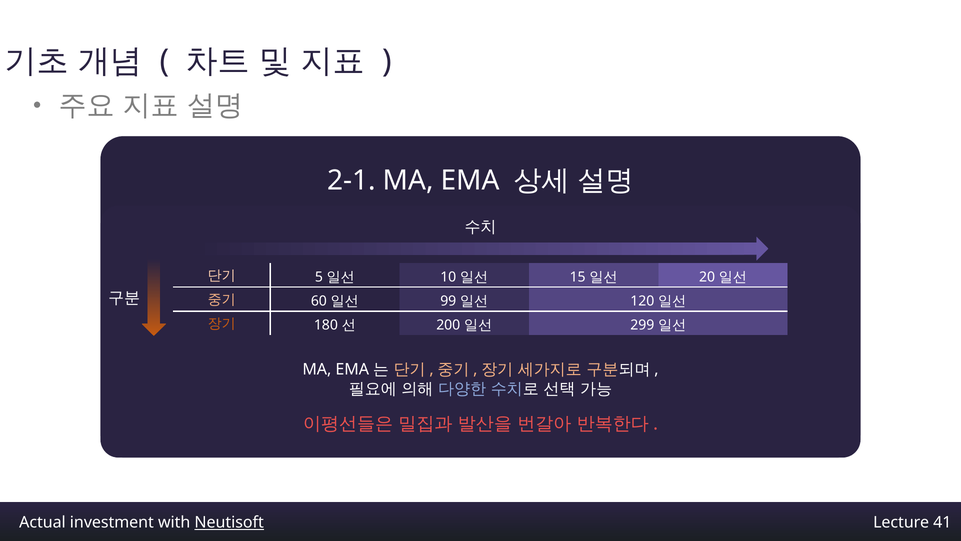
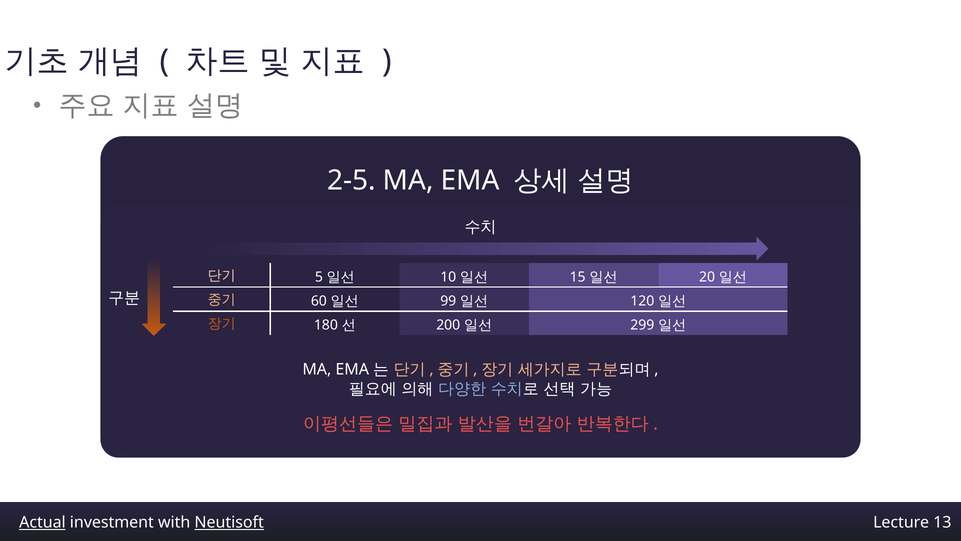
2-1: 2-1 -> 2-5
Actual underline: none -> present
41: 41 -> 13
